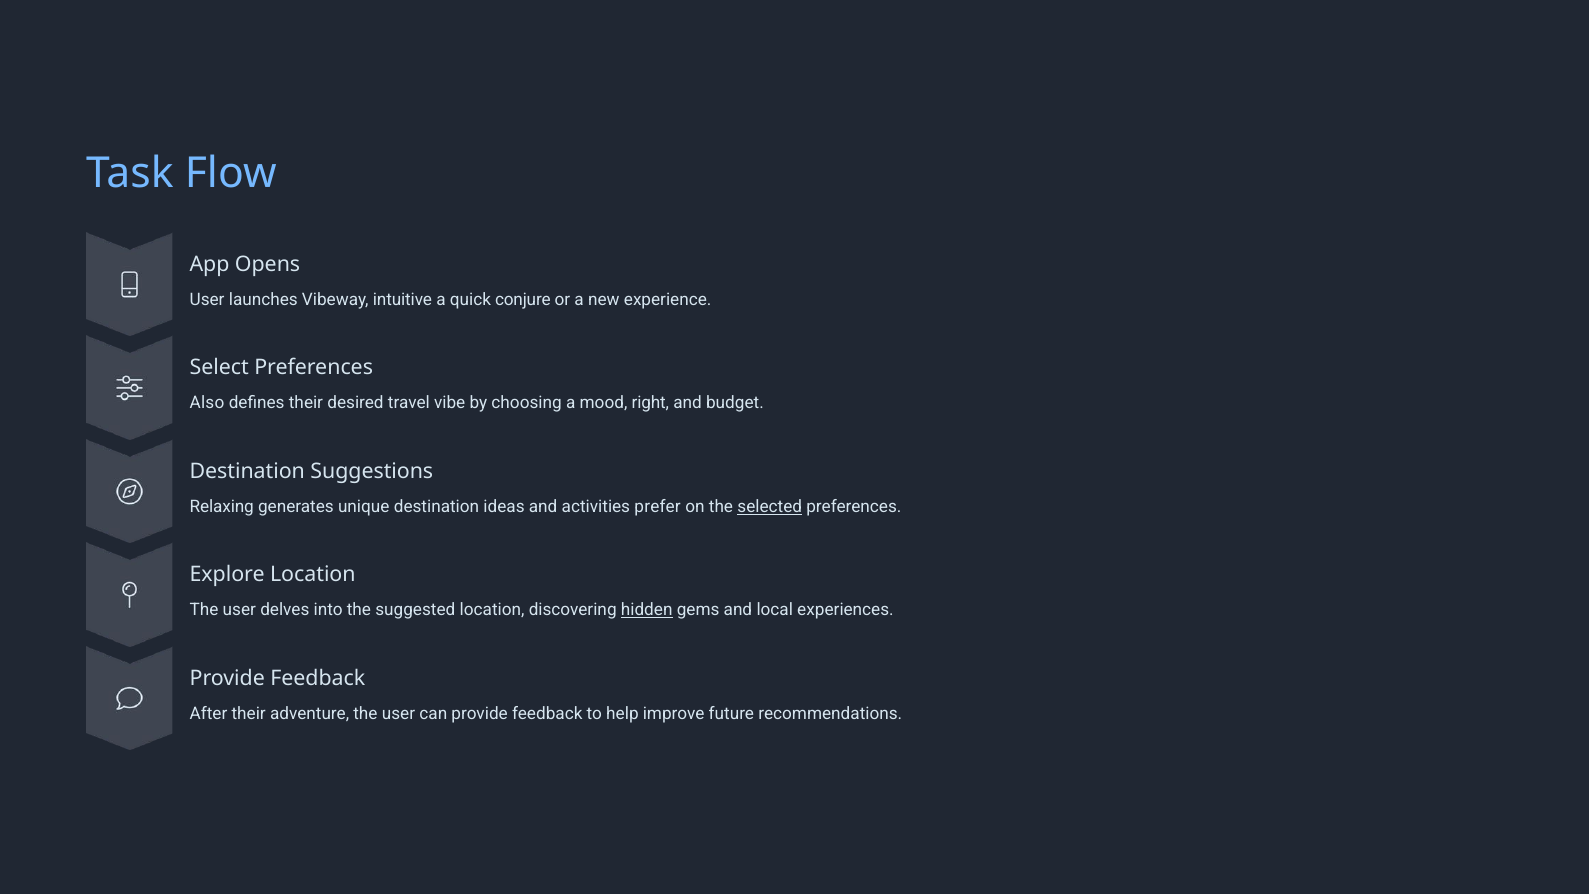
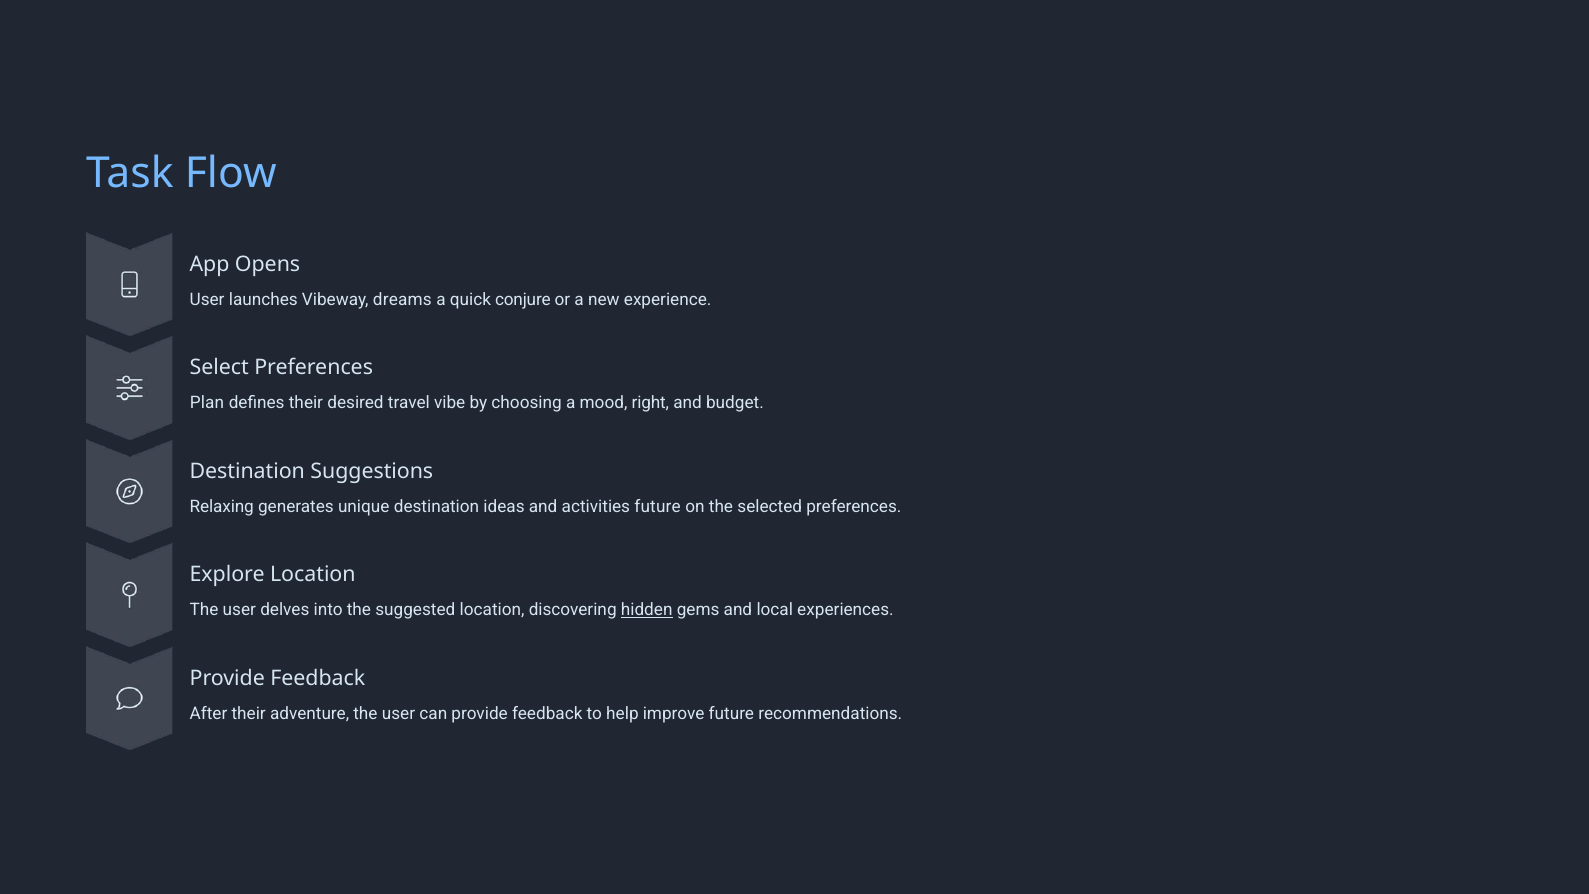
intuitive: intuitive -> dreams
Also: Also -> Plan
activities prefer: prefer -> future
selected underline: present -> none
